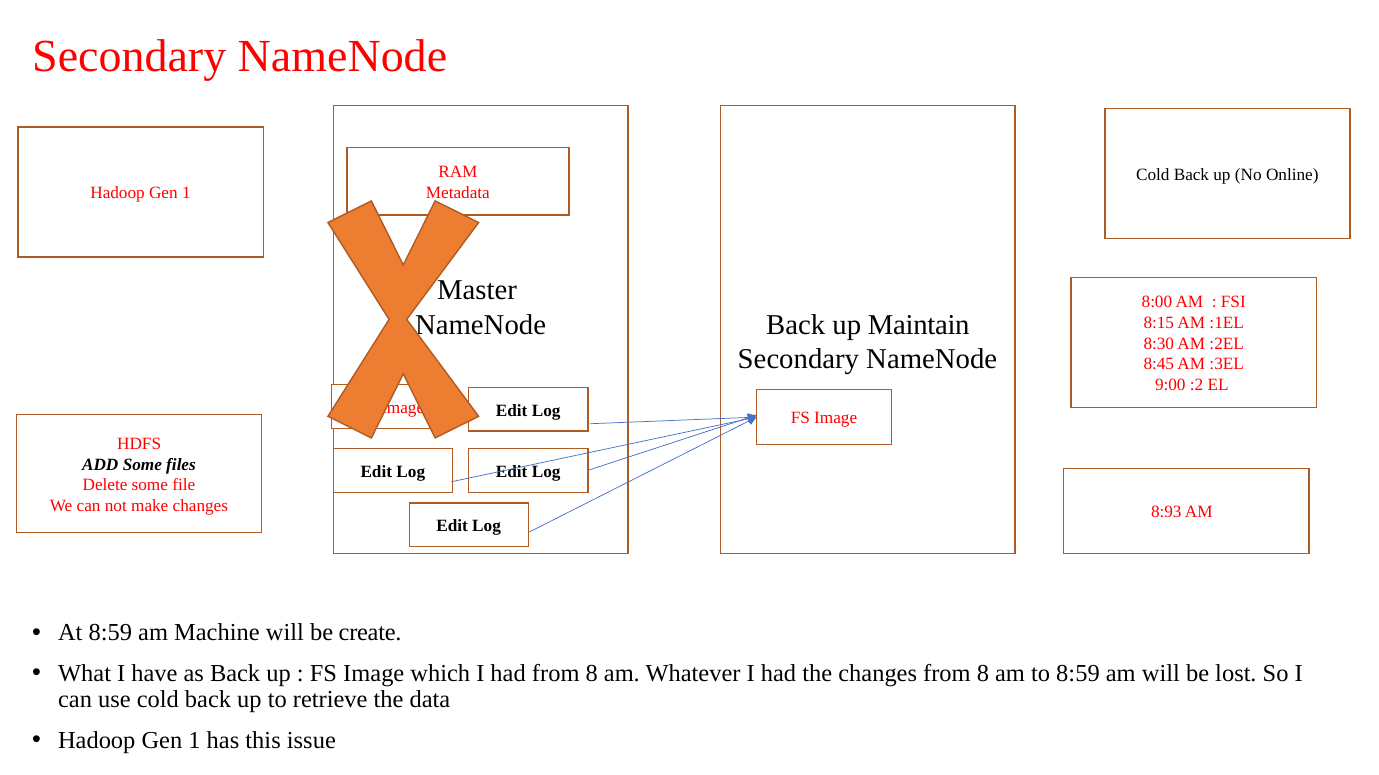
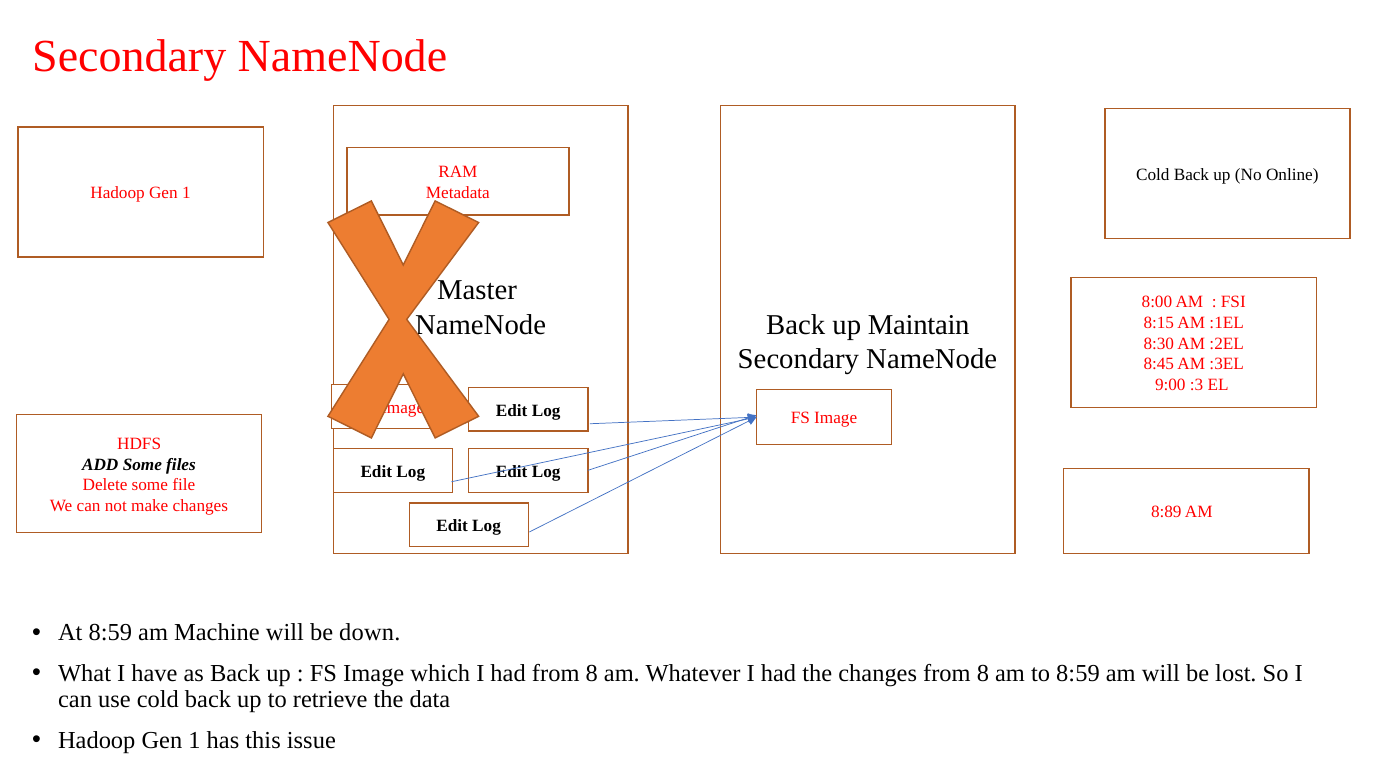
:2: :2 -> :3
8:93: 8:93 -> 8:89
create: create -> down
